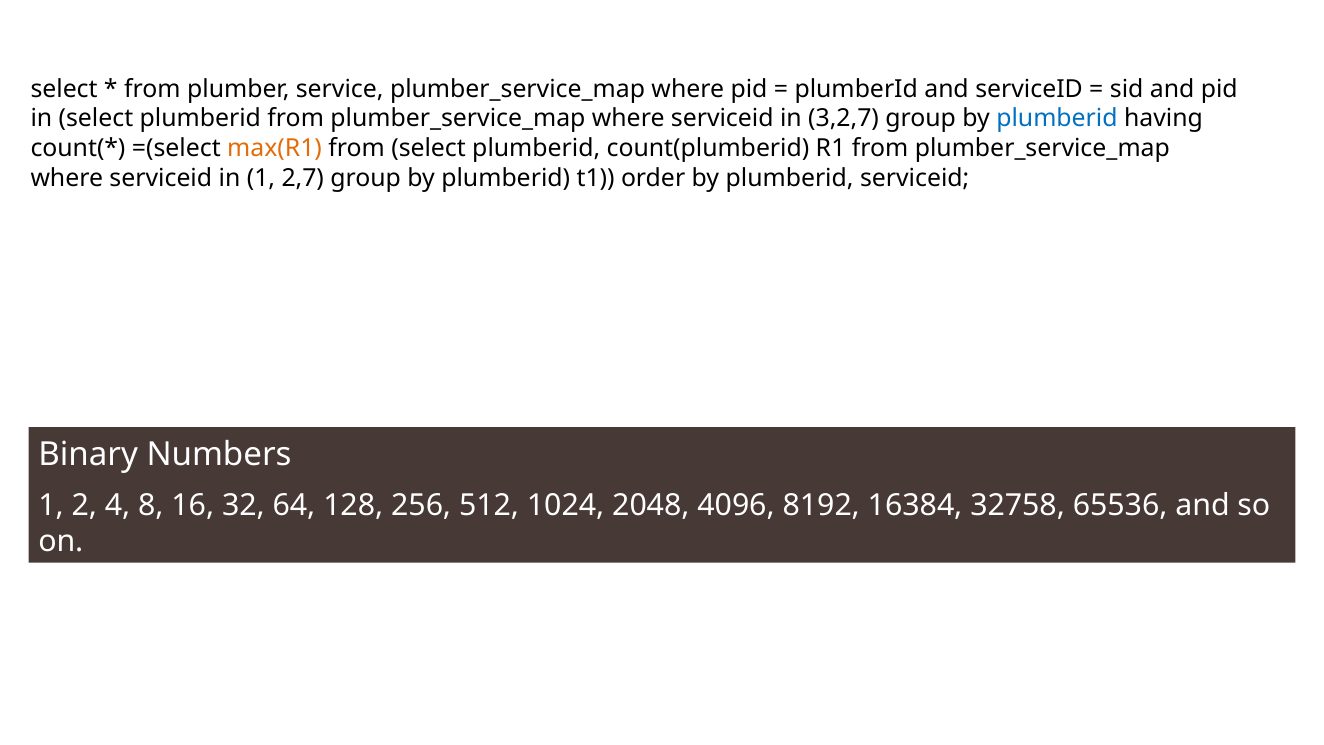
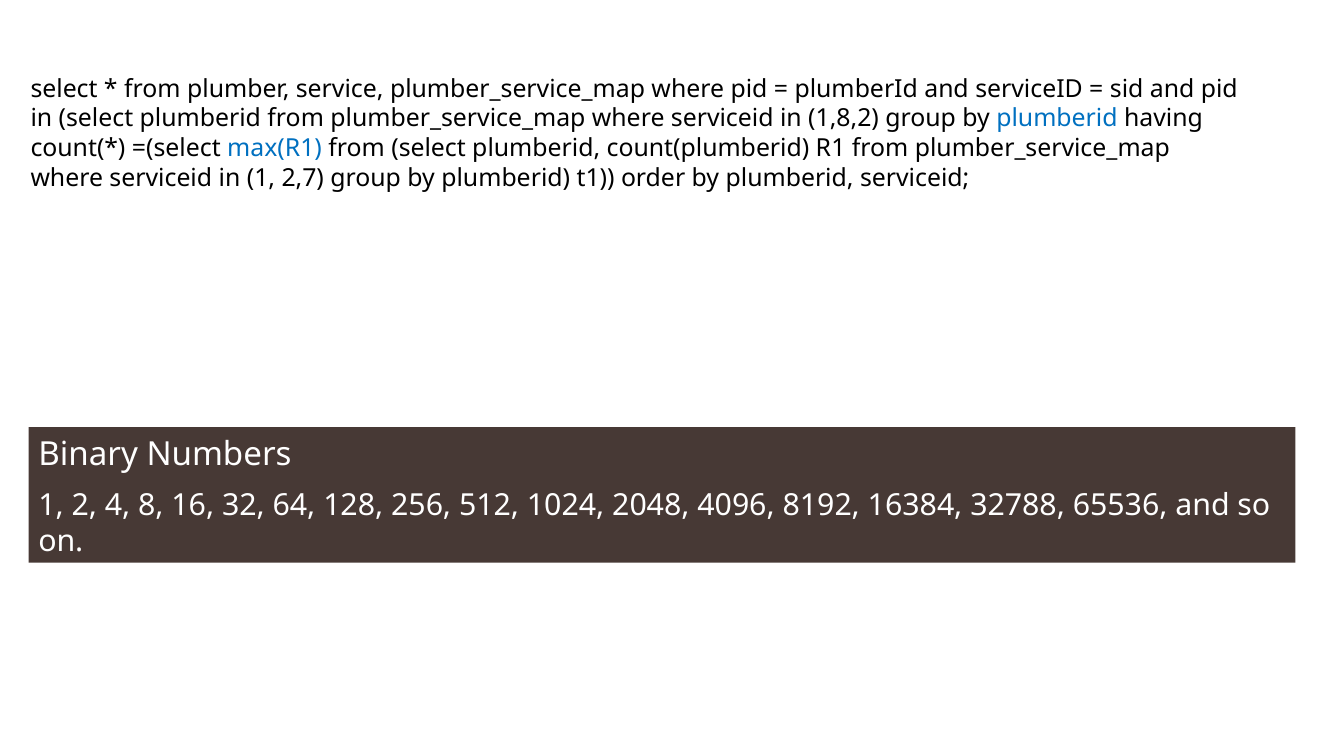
3,2,7: 3,2,7 -> 1,8,2
max(R1 colour: orange -> blue
32758: 32758 -> 32788
